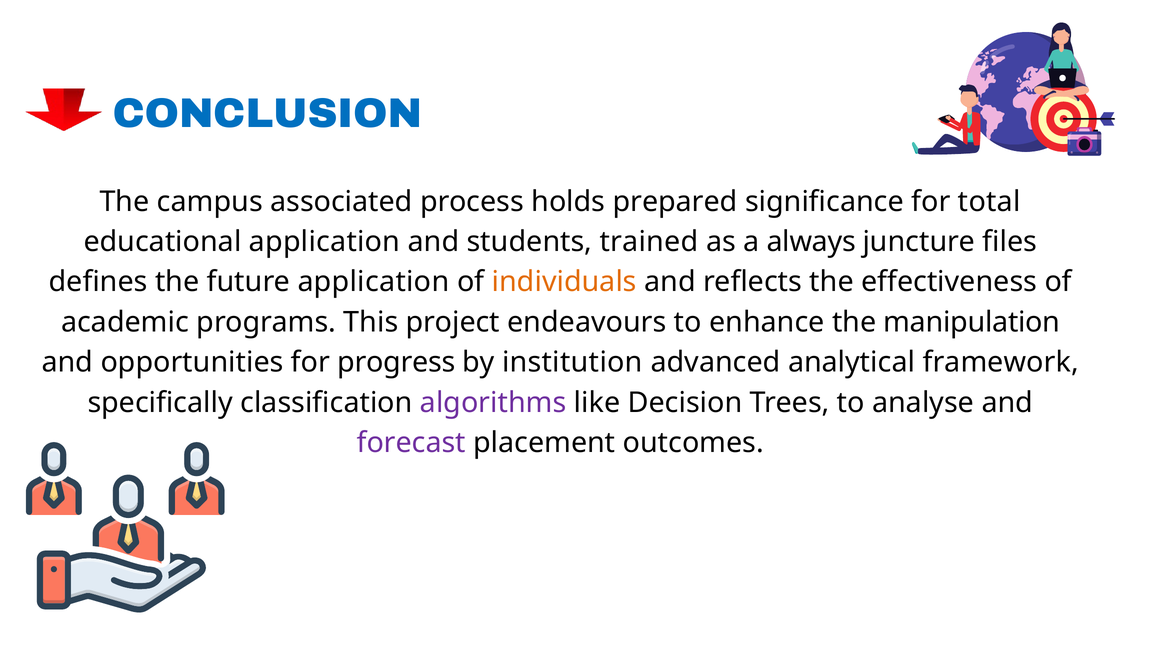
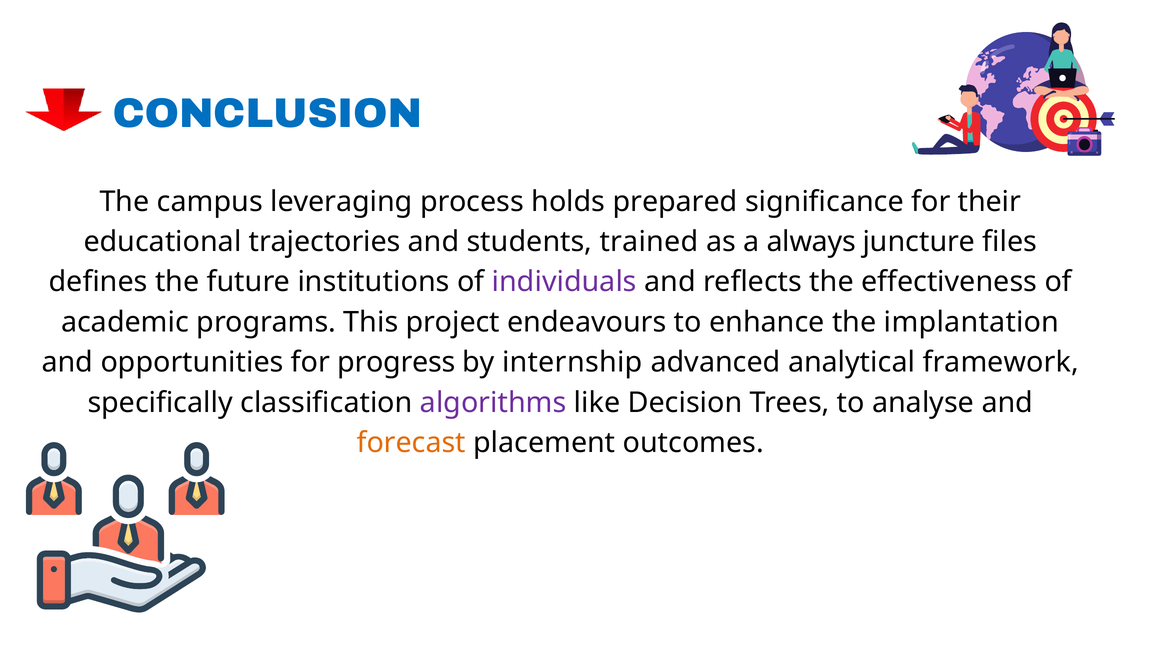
associated: associated -> leveraging
total: total -> their
educational application: application -> trajectories
future application: application -> institutions
individuals colour: orange -> purple
manipulation: manipulation -> implantation
institution: institution -> internship
forecast colour: purple -> orange
